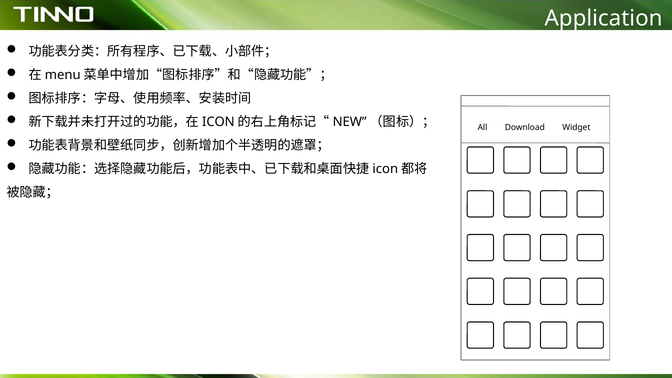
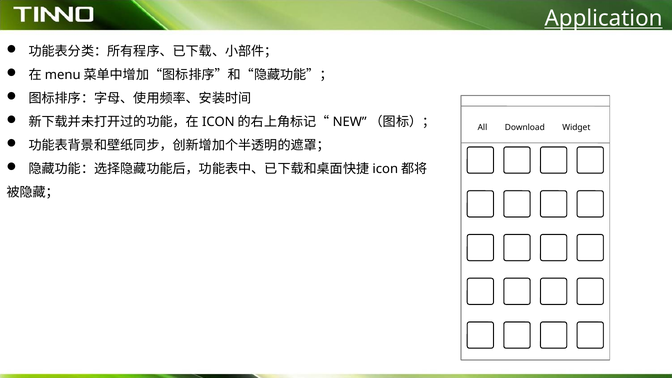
Application underline: none -> present
